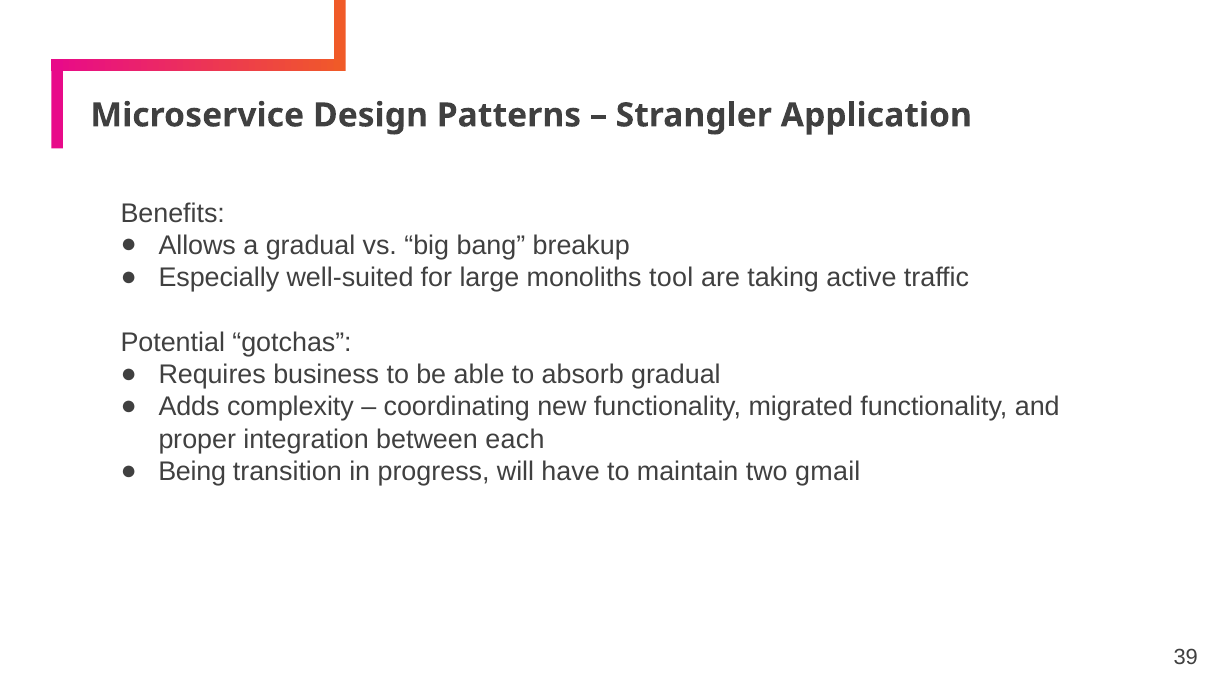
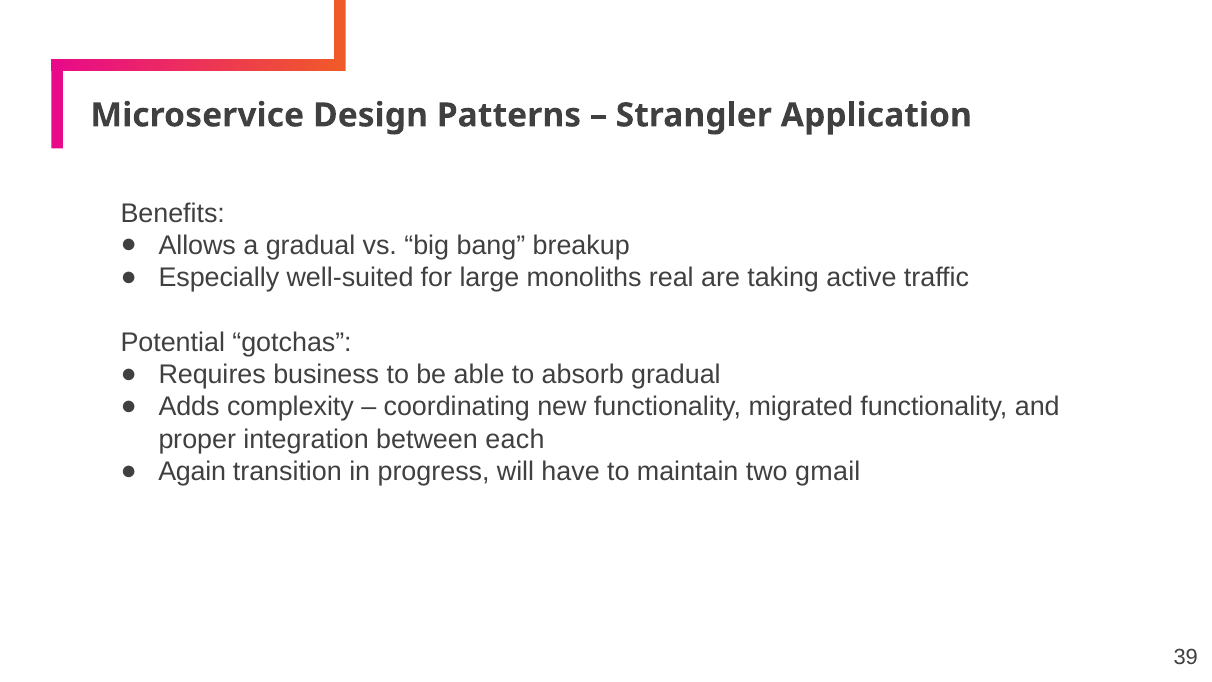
tool: tool -> real
Being: Being -> Again
